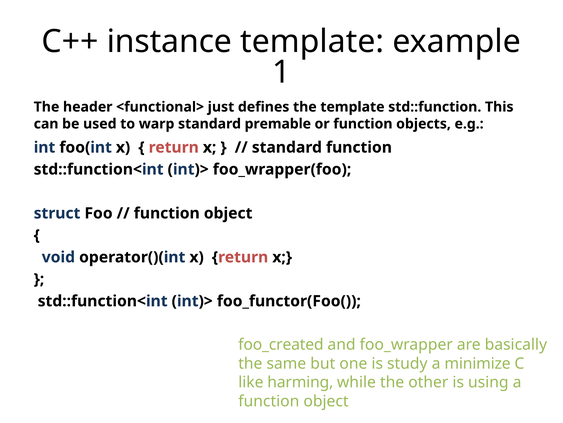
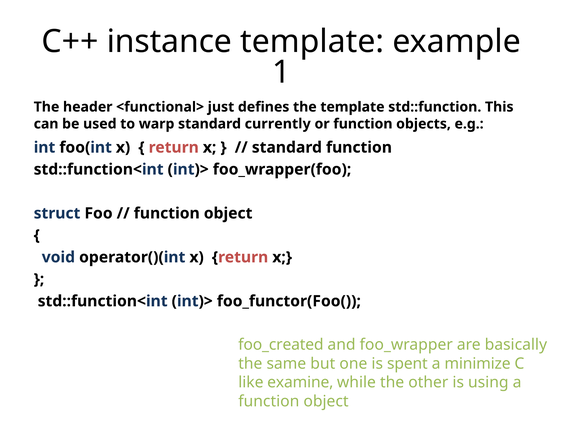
premable: premable -> currently
study: study -> spent
harming: harming -> examine
